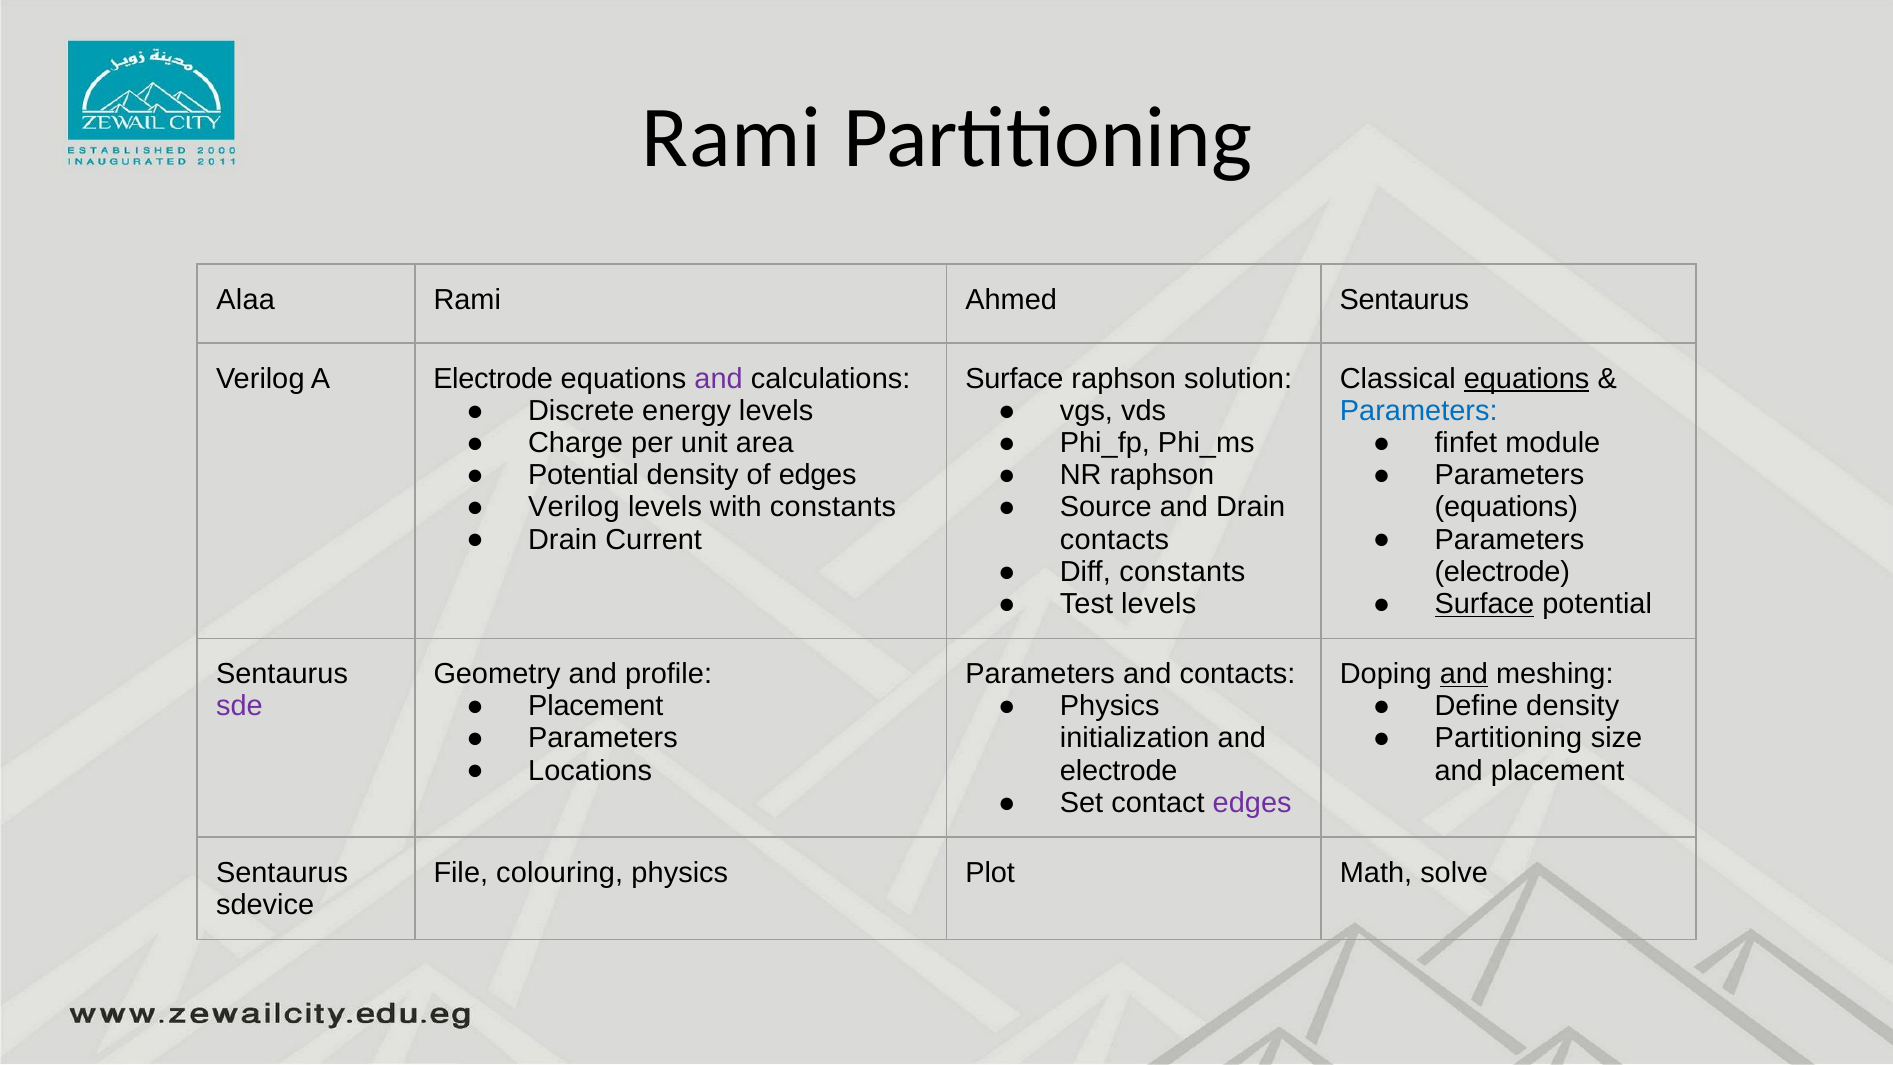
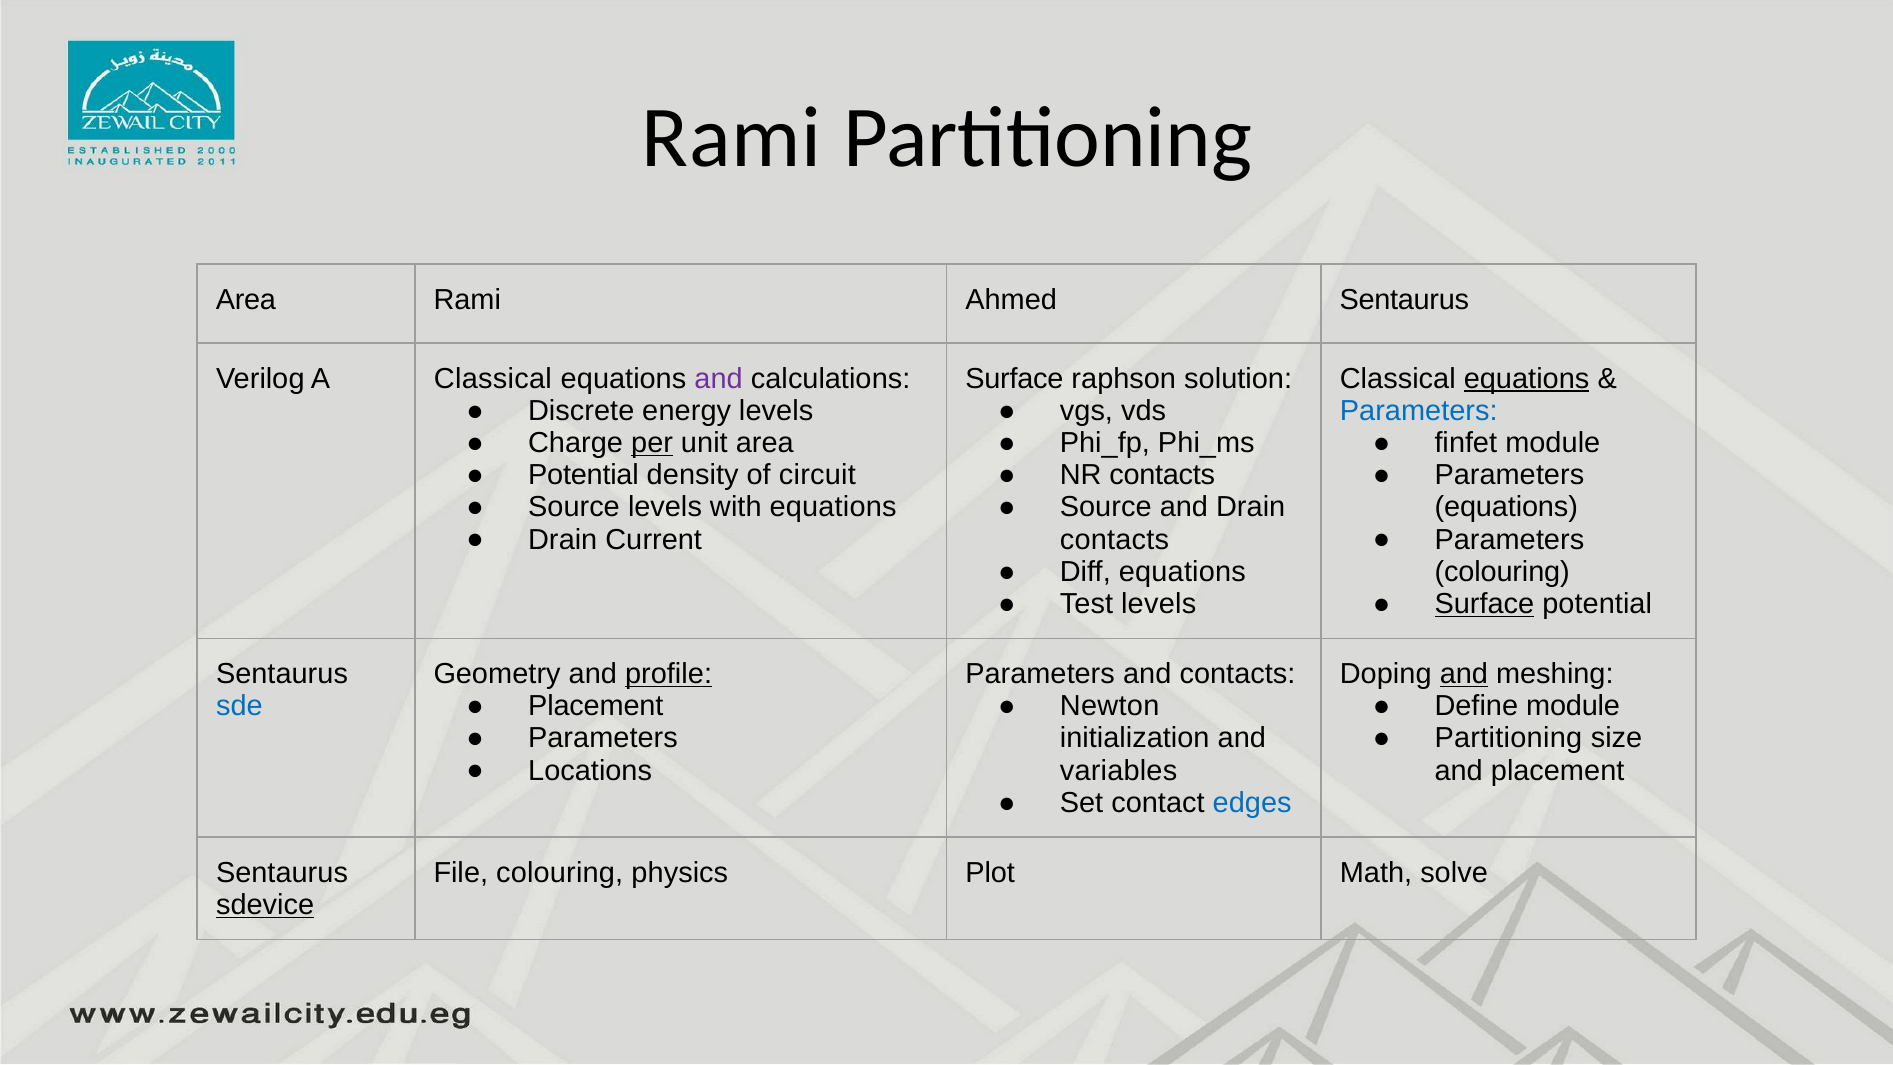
Alaa at (246, 300): Alaa -> Area
A Electrode: Electrode -> Classical
per underline: none -> present
of edges: edges -> circuit
NR raphson: raphson -> contacts
Verilog at (574, 507): Verilog -> Source
with constants: constants -> equations
Diff constants: constants -> equations
electrode at (1502, 572): electrode -> colouring
profile underline: none -> present
Physics at (1110, 706): Physics -> Newton
Define density: density -> module
sde colour: purple -> blue
electrode at (1119, 770): electrode -> variables
edges at (1252, 803) colour: purple -> blue
sdevice underline: none -> present
